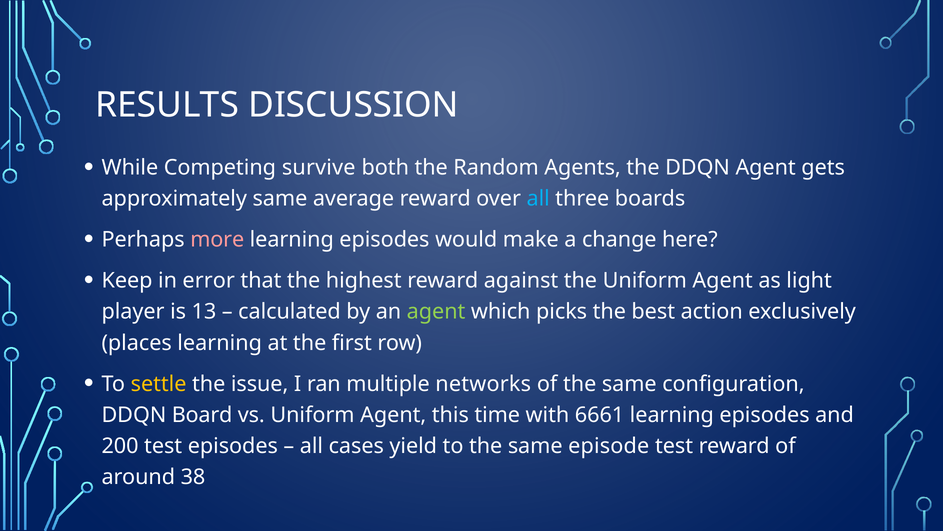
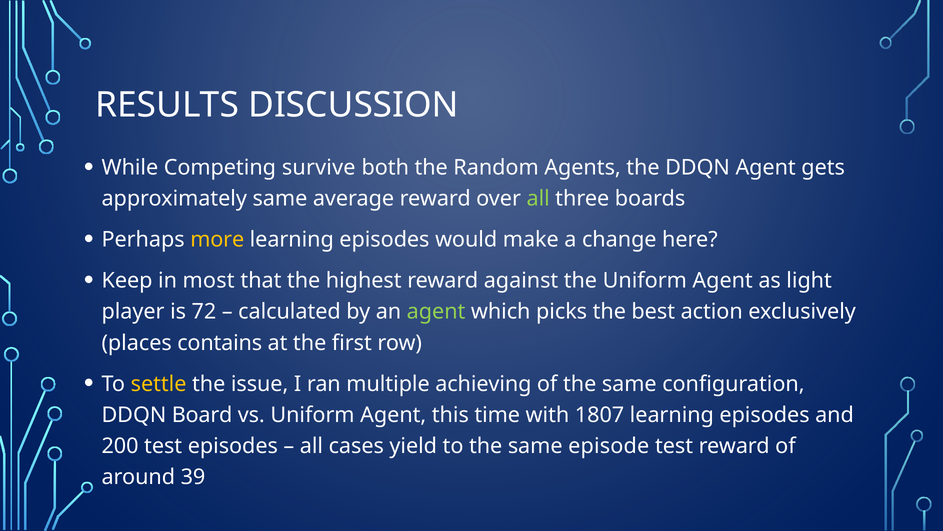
all at (538, 198) colour: light blue -> light green
more colour: pink -> yellow
error: error -> most
13: 13 -> 72
places learning: learning -> contains
networks: networks -> achieving
6661: 6661 -> 1807
38: 38 -> 39
